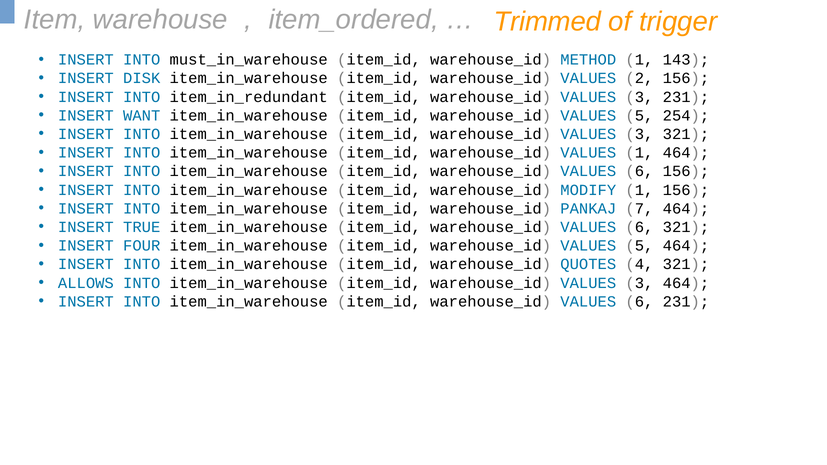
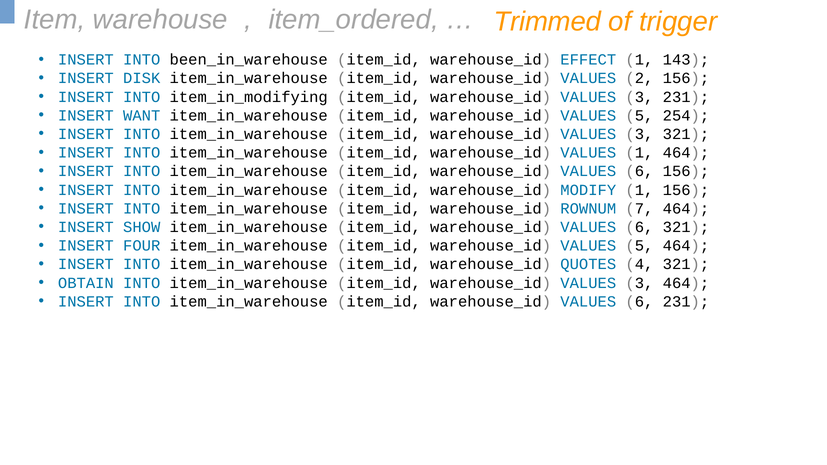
must_in_warehouse: must_in_warehouse -> been_in_warehouse
METHOD: METHOD -> EFFECT
item_in_redundant: item_in_redundant -> item_in_modifying
PANKAJ: PANKAJ -> ROWNUM
TRUE: TRUE -> SHOW
ALLOWS: ALLOWS -> OBTAIN
